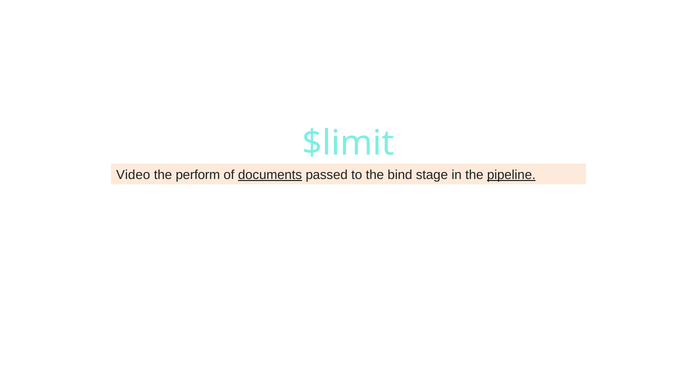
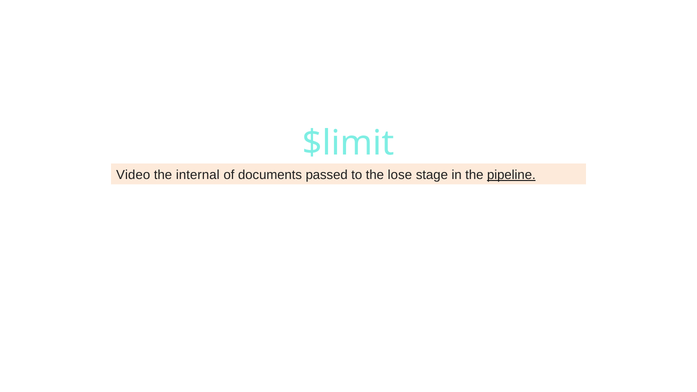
perform: perform -> internal
documents underline: present -> none
bind: bind -> lose
